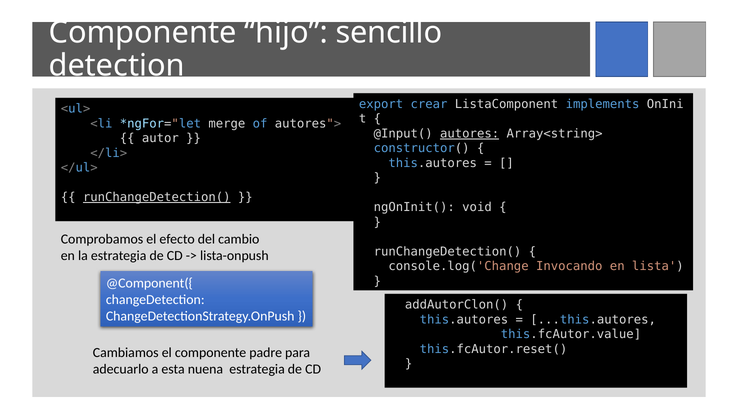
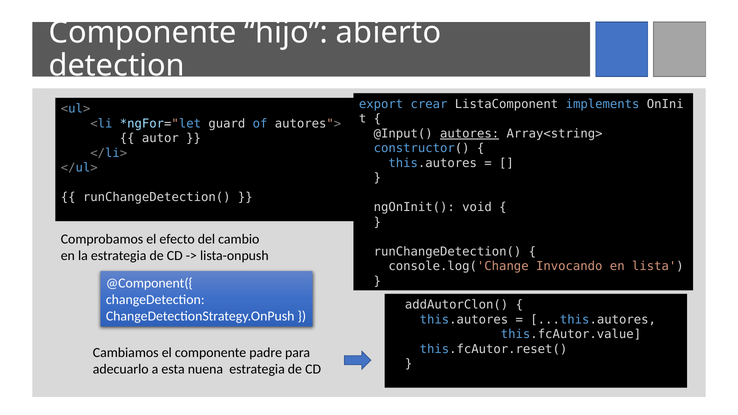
sencillo: sencillo -> abierto
merge: merge -> guard
runChangeDetection( at (157, 197) underline: present -> none
